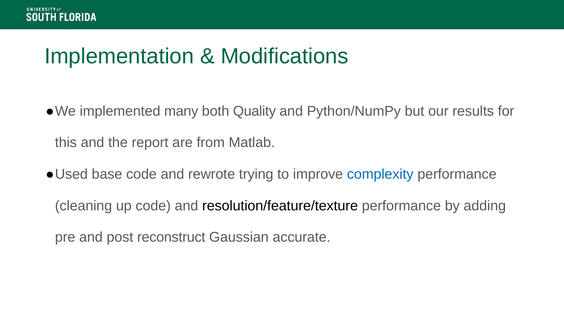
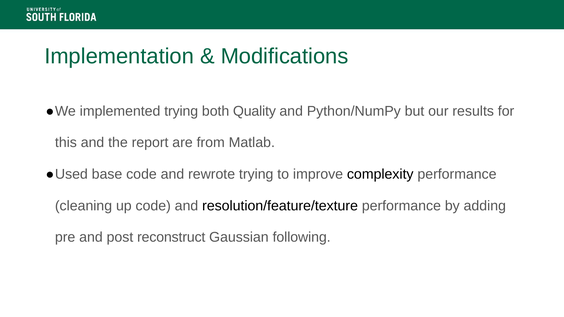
implemented many: many -> trying
complexity colour: blue -> black
accurate: accurate -> following
